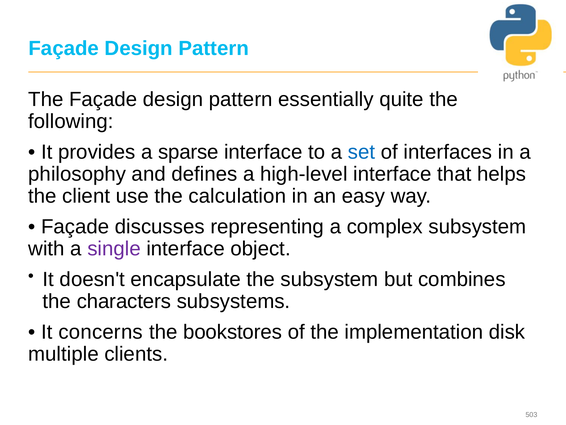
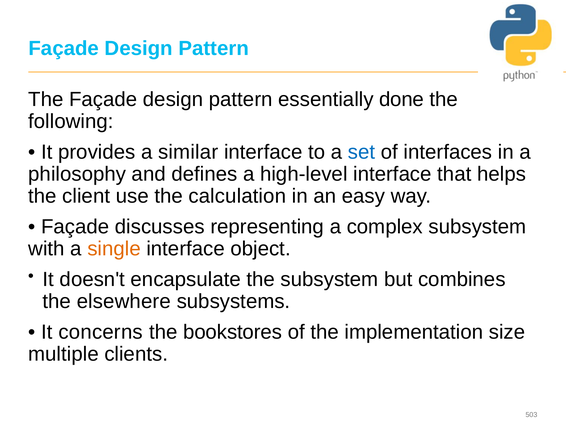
quite: quite -> done
sparse: sparse -> similar
single colour: purple -> orange
characters: characters -> elsewhere
disk: disk -> size
